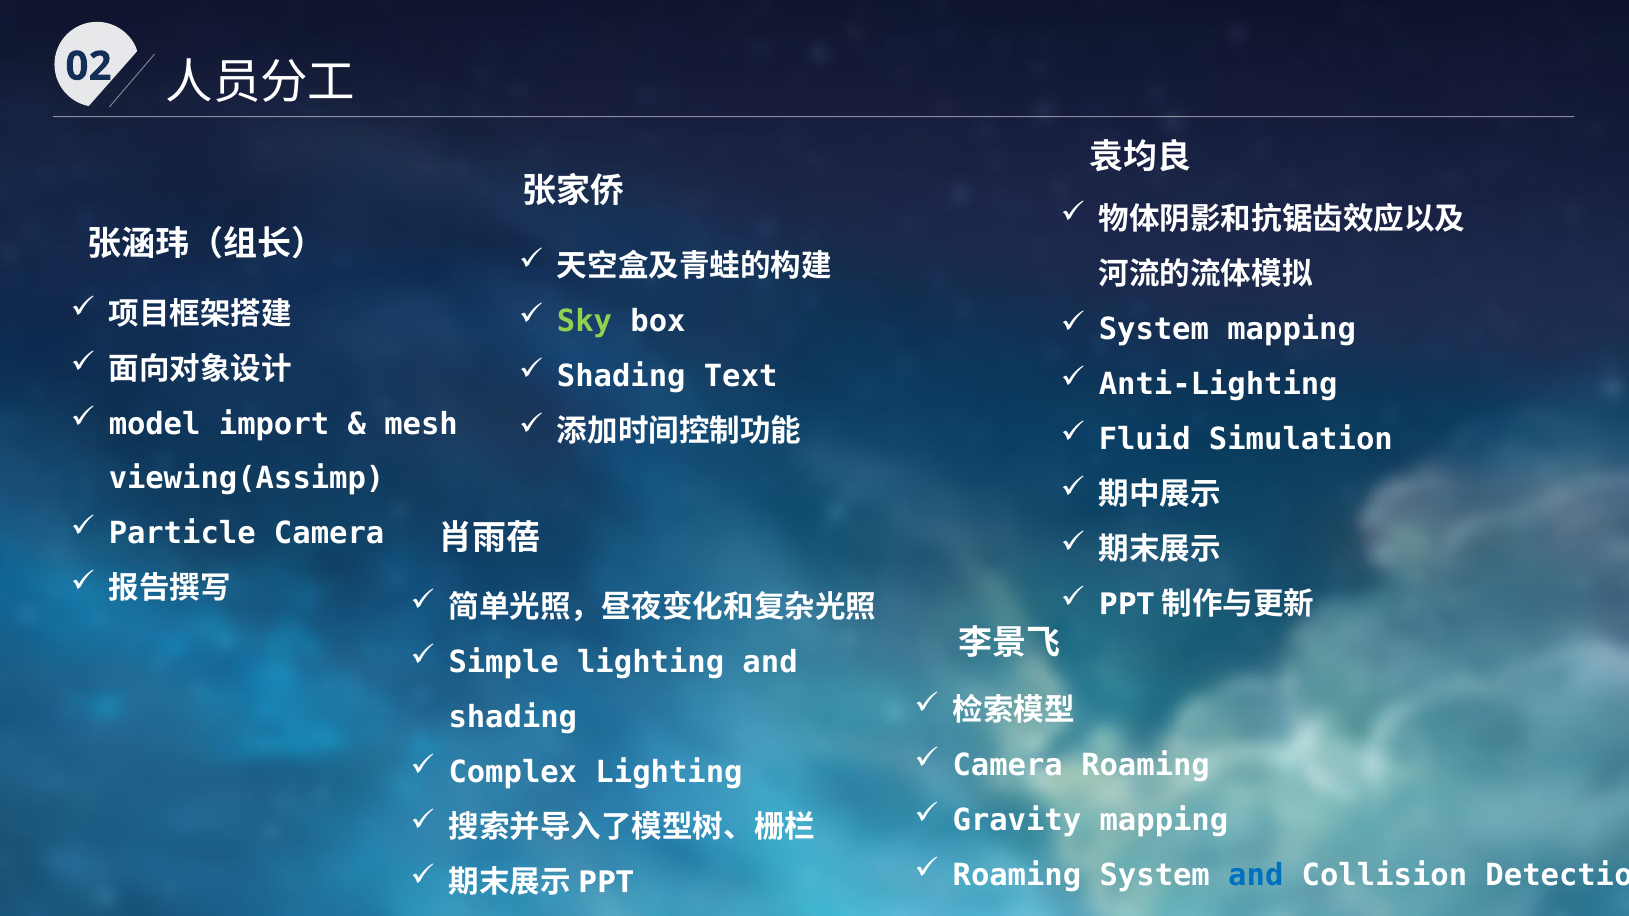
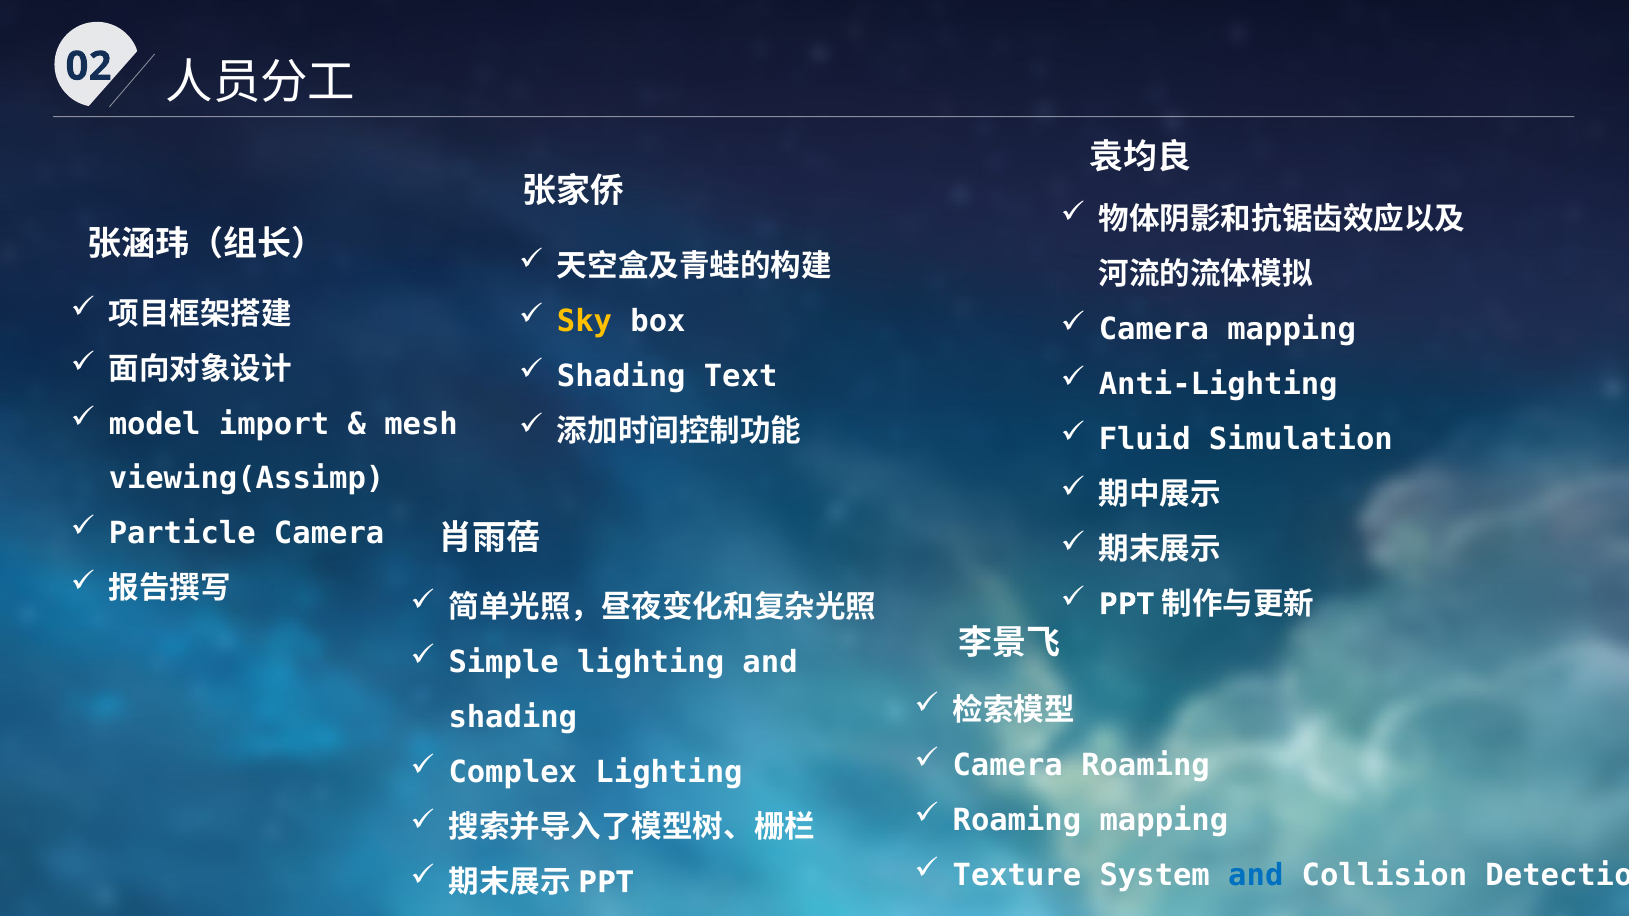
Sky colour: light green -> yellow
System at (1154, 329): System -> Camera
Gravity at (1017, 820): Gravity -> Roaming
Roaming at (1017, 875): Roaming -> Texture
